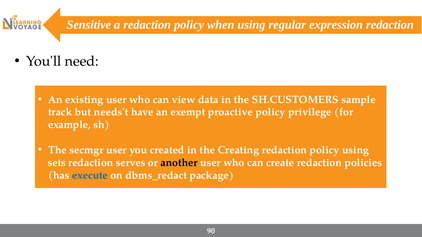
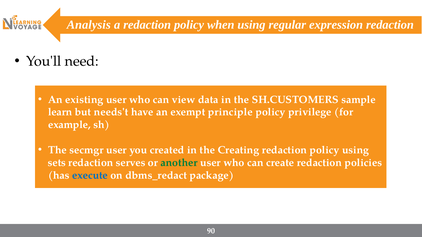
Sensitive: Sensitive -> Analysis
track: track -> learn
proactive: proactive -> principle
another colour: black -> green
